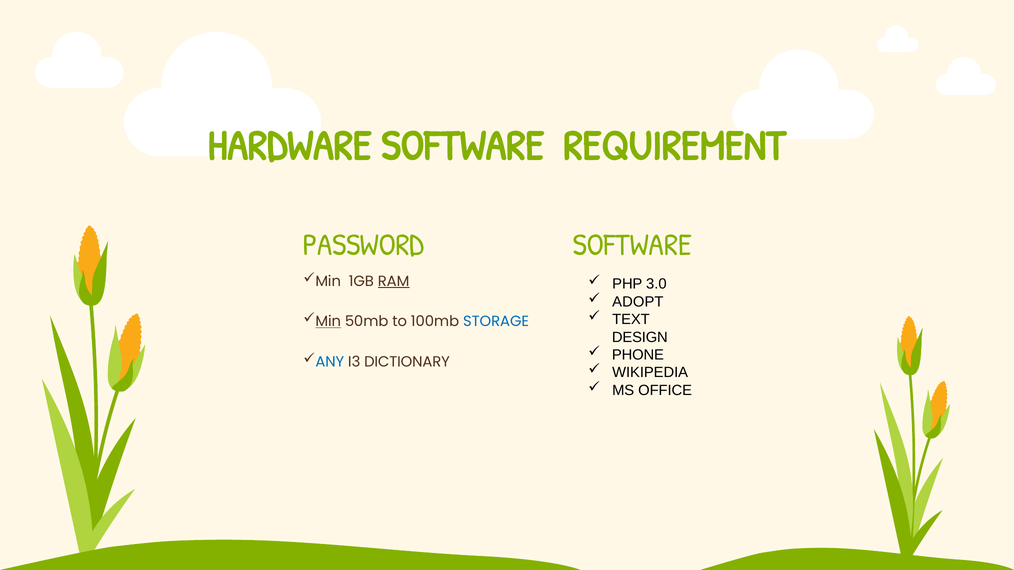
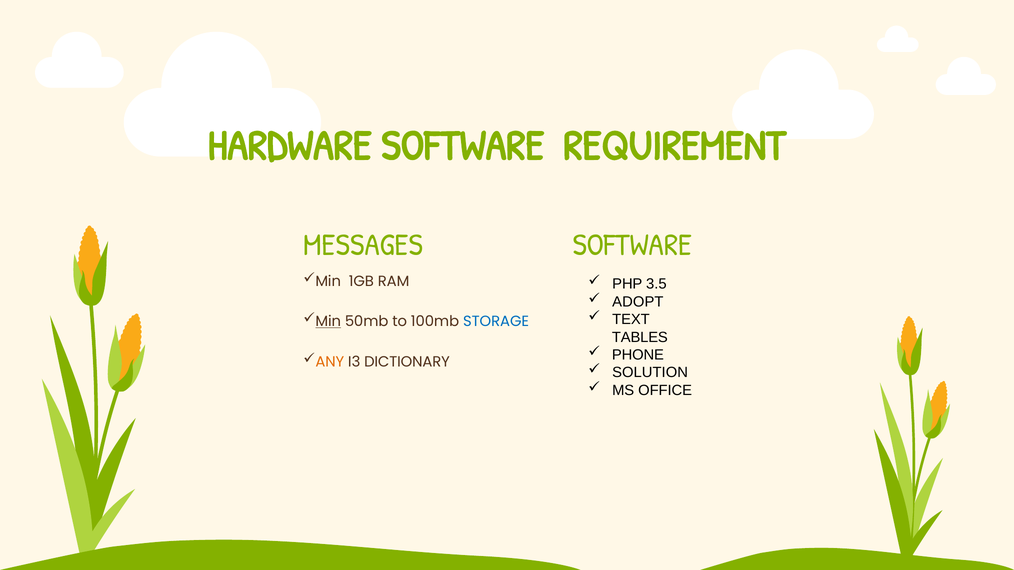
PASSWORD: PASSWORD -> MESSAGES
RAM underline: present -> none
3.0: 3.0 -> 3.5
DESIGN: DESIGN -> TABLES
ANY colour: blue -> orange
WIKIPEDIA: WIKIPEDIA -> SOLUTION
